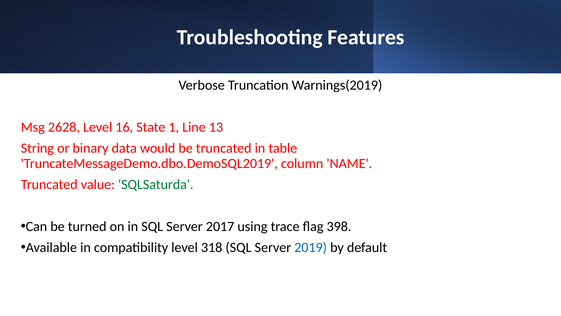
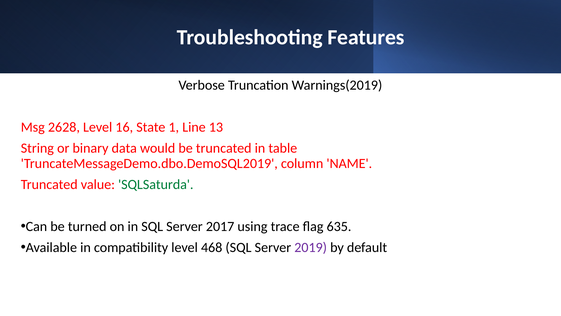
398: 398 -> 635
318: 318 -> 468
2019 colour: blue -> purple
